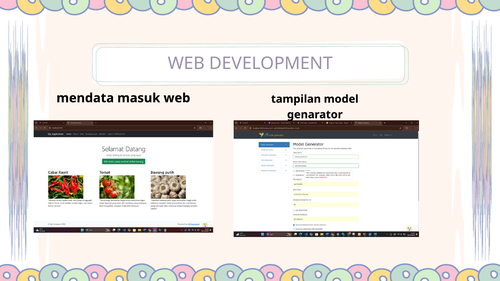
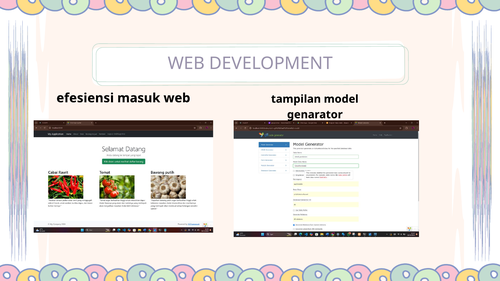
mendata: mendata -> efesiensi
